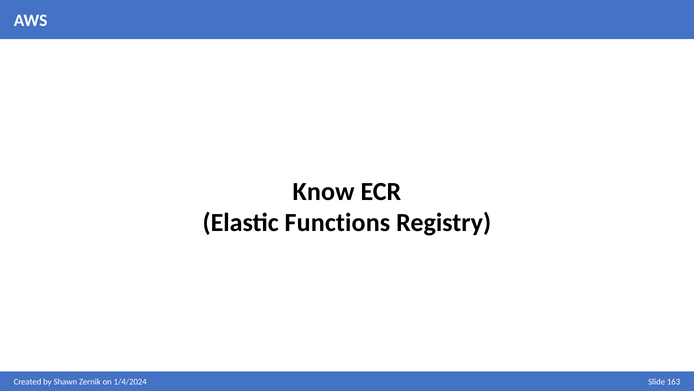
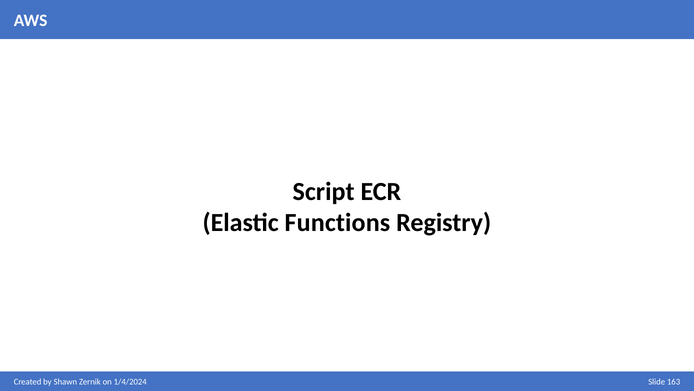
Know: Know -> Script
